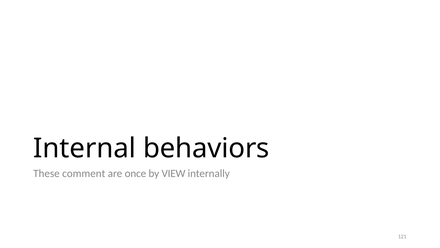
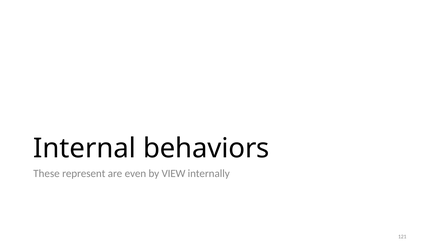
comment: comment -> represent
once: once -> even
